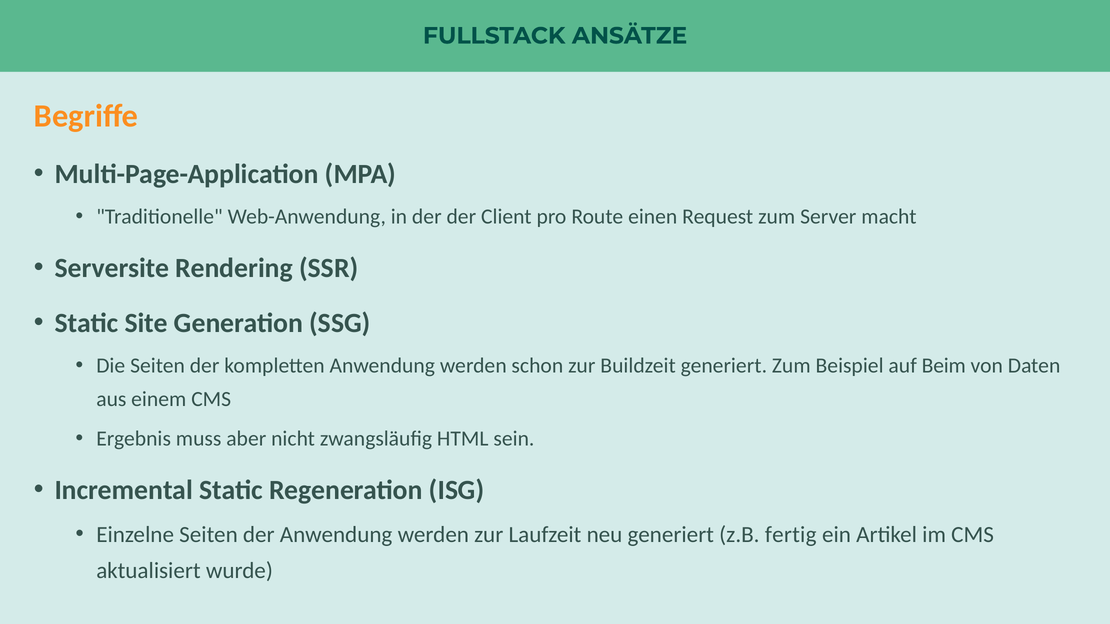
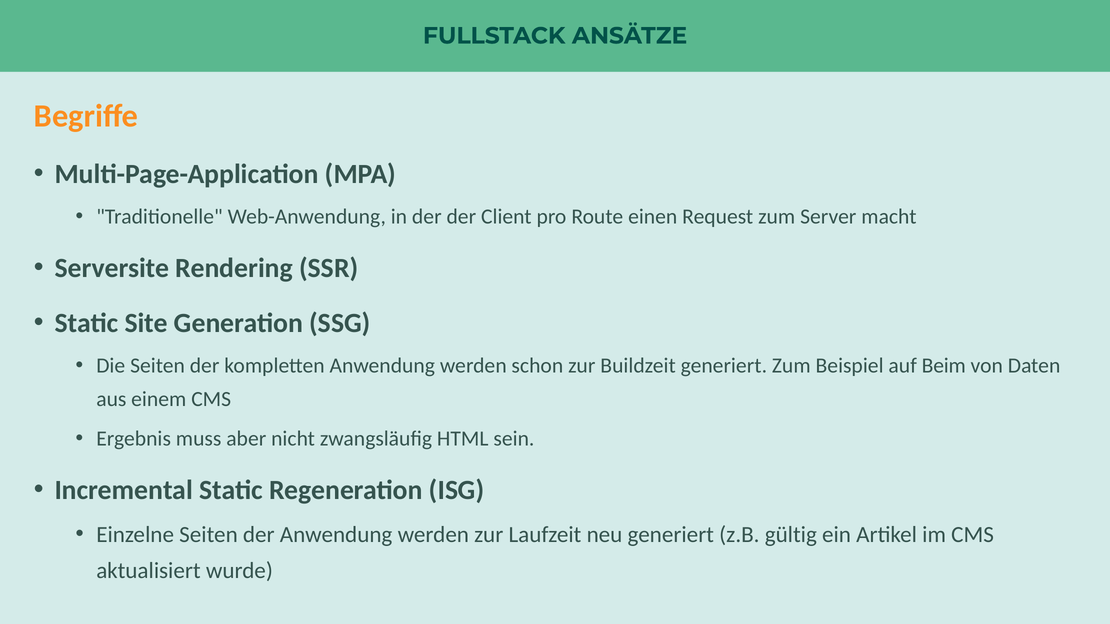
fertig: fertig -> gültig
